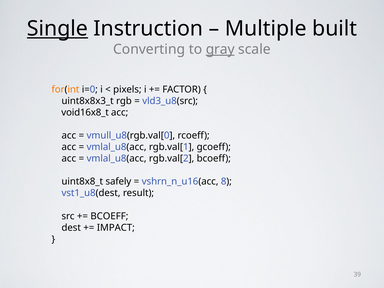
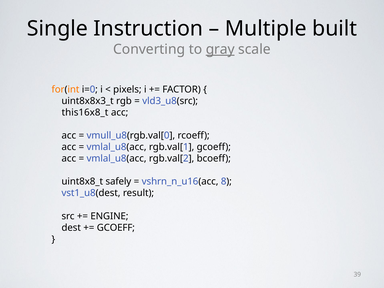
Single underline: present -> none
void16x8_t: void16x8_t -> this16x8_t
BCOEFF at (109, 216): BCOEFF -> ENGINE
IMPACT at (116, 228): IMPACT -> GCOEFF
